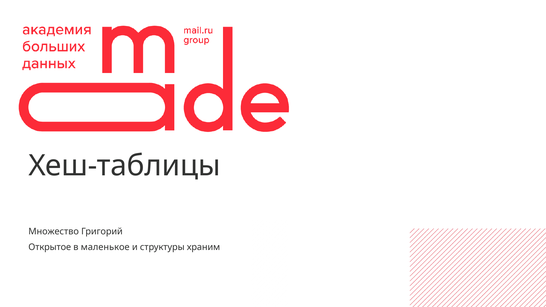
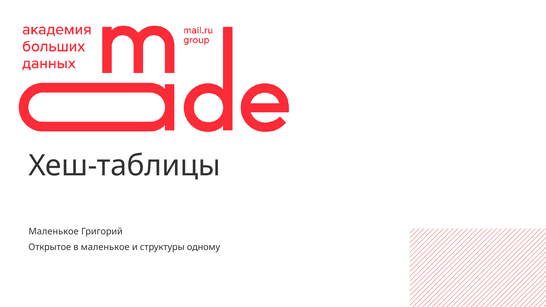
Множество at (54, 232): Множество -> Маленькое
храним: храним -> одному
